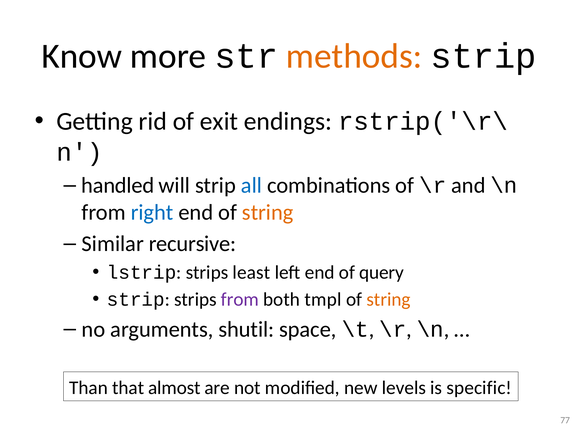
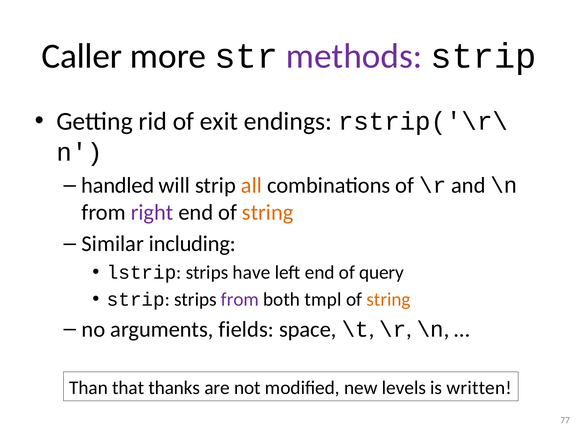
Know: Know -> Caller
methods colour: orange -> purple
all colour: blue -> orange
right colour: blue -> purple
recursive: recursive -> including
least: least -> have
shutil: shutil -> fields
almost: almost -> thanks
specific: specific -> written
